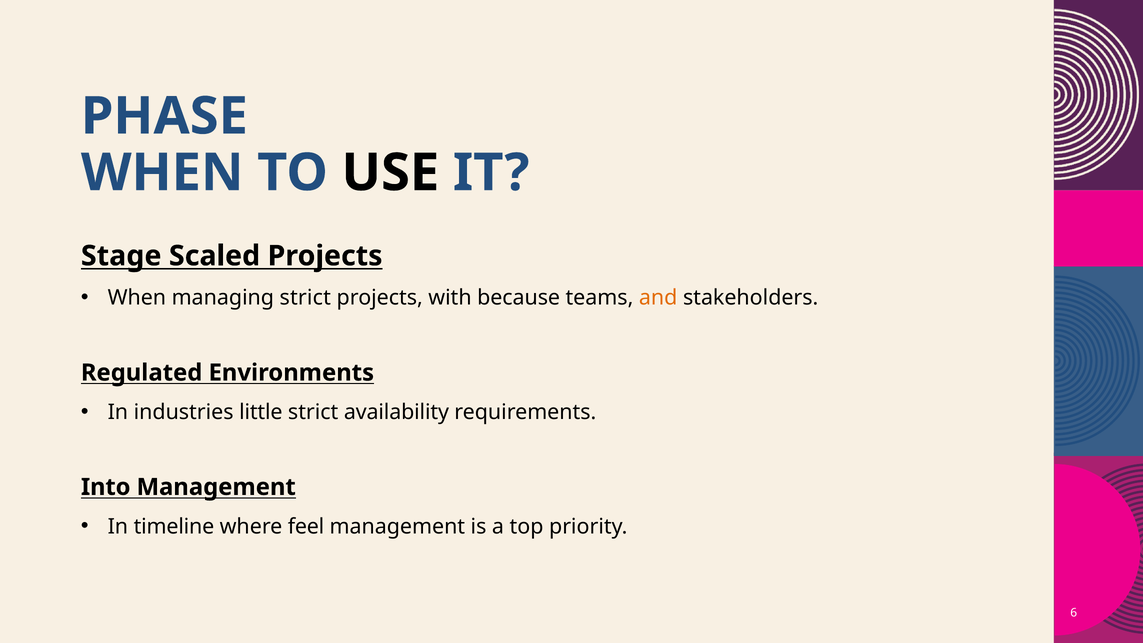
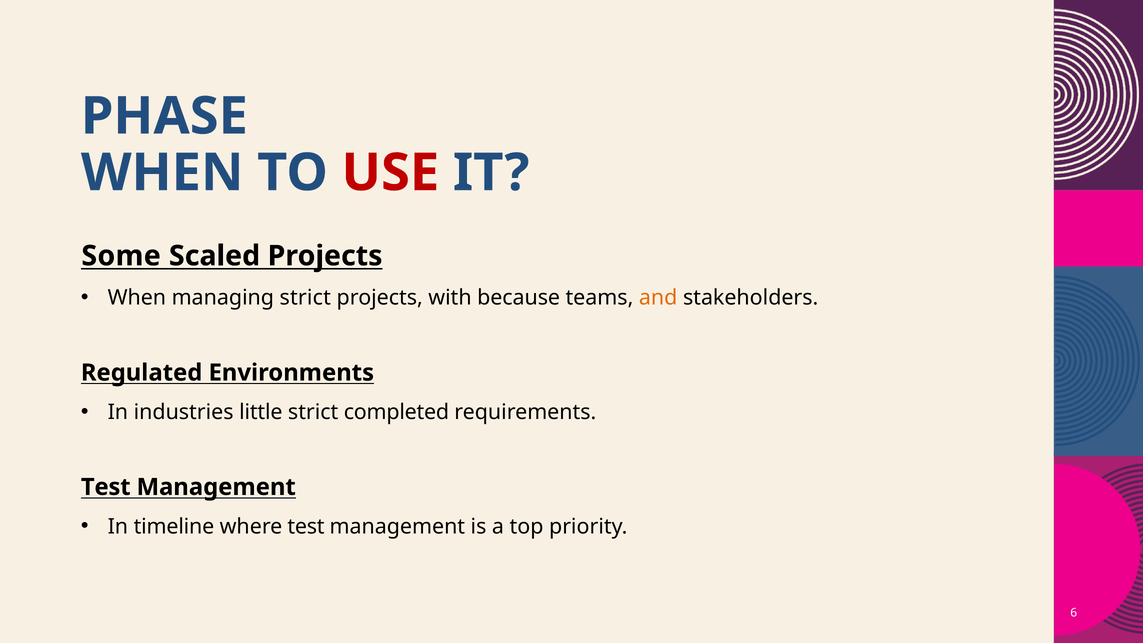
USE colour: black -> red
Stage: Stage -> Some
availability: availability -> completed
Into at (106, 487): Into -> Test
where feel: feel -> test
